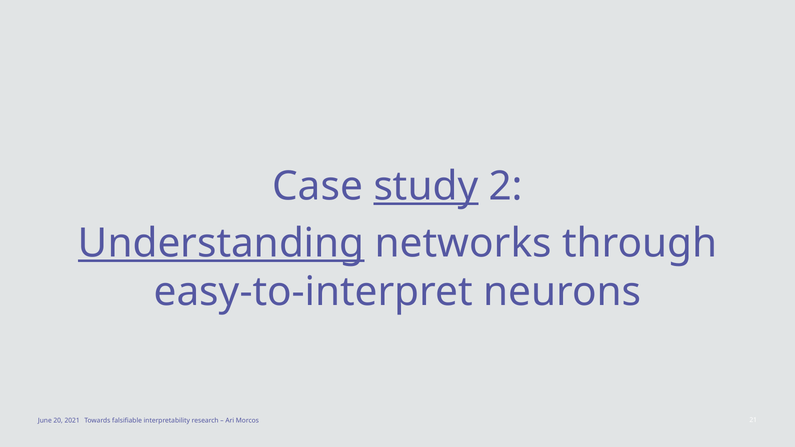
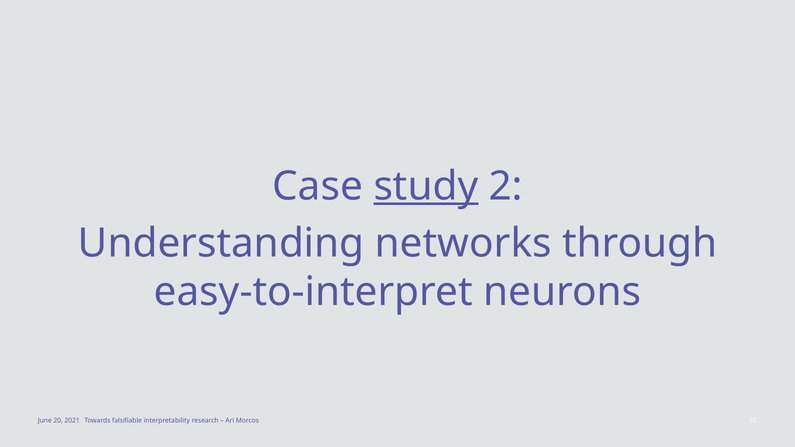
Understanding underline: present -> none
